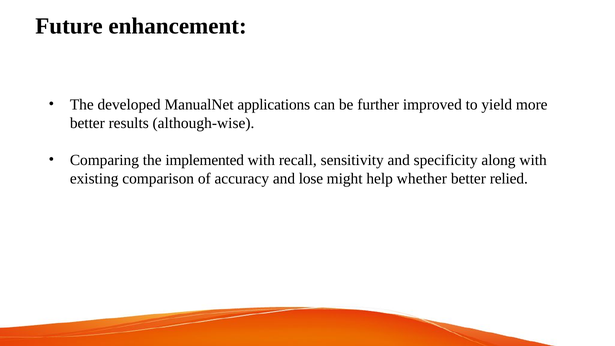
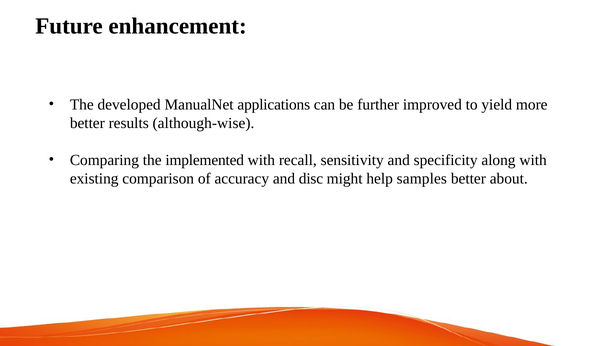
lose: lose -> disc
whether: whether -> samples
relied: relied -> about
